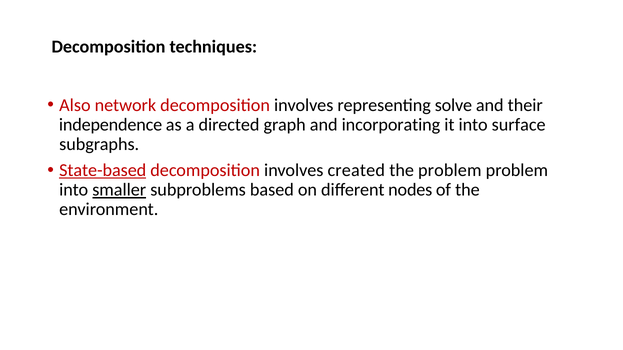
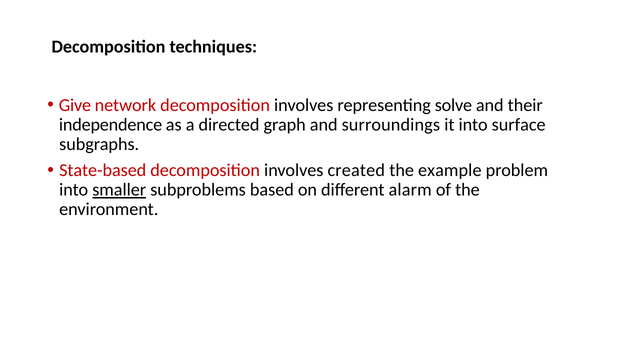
Also: Also -> Give
incorporating: incorporating -> surroundings
State-based underline: present -> none
the problem: problem -> example
nodes: nodes -> alarm
